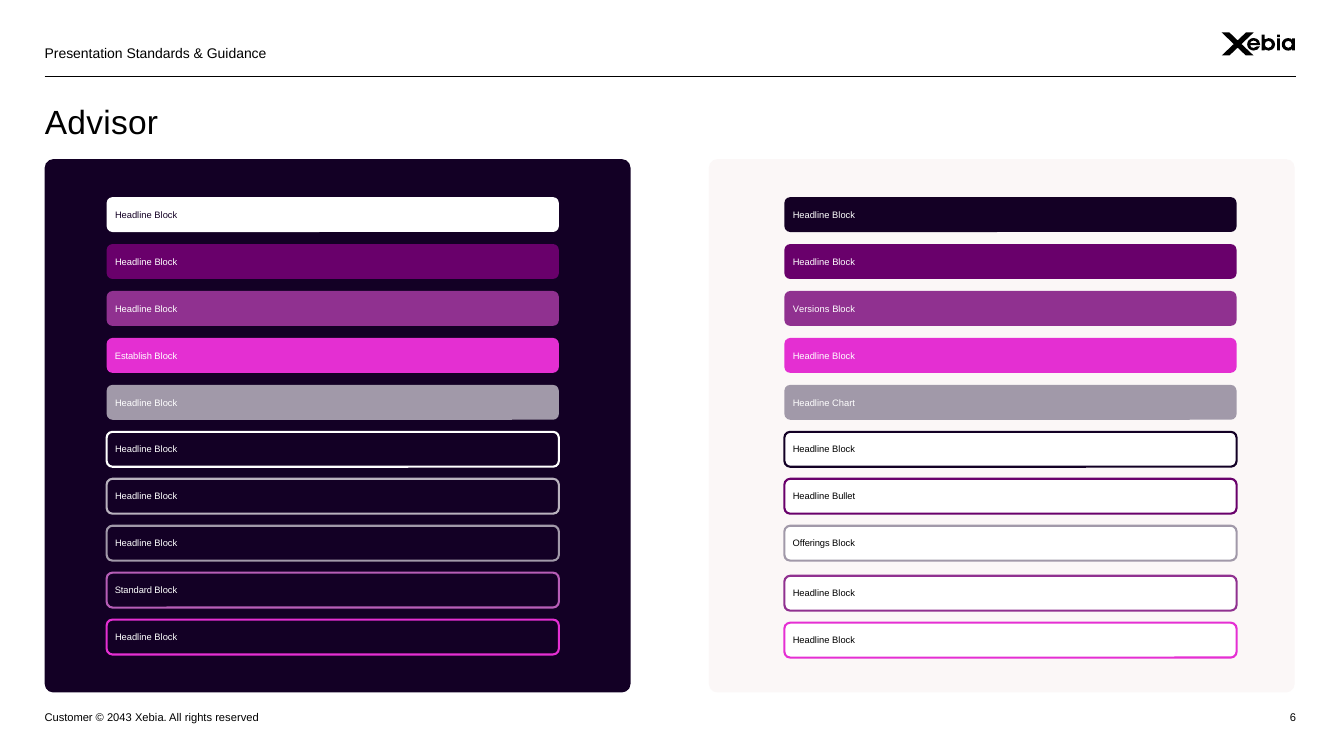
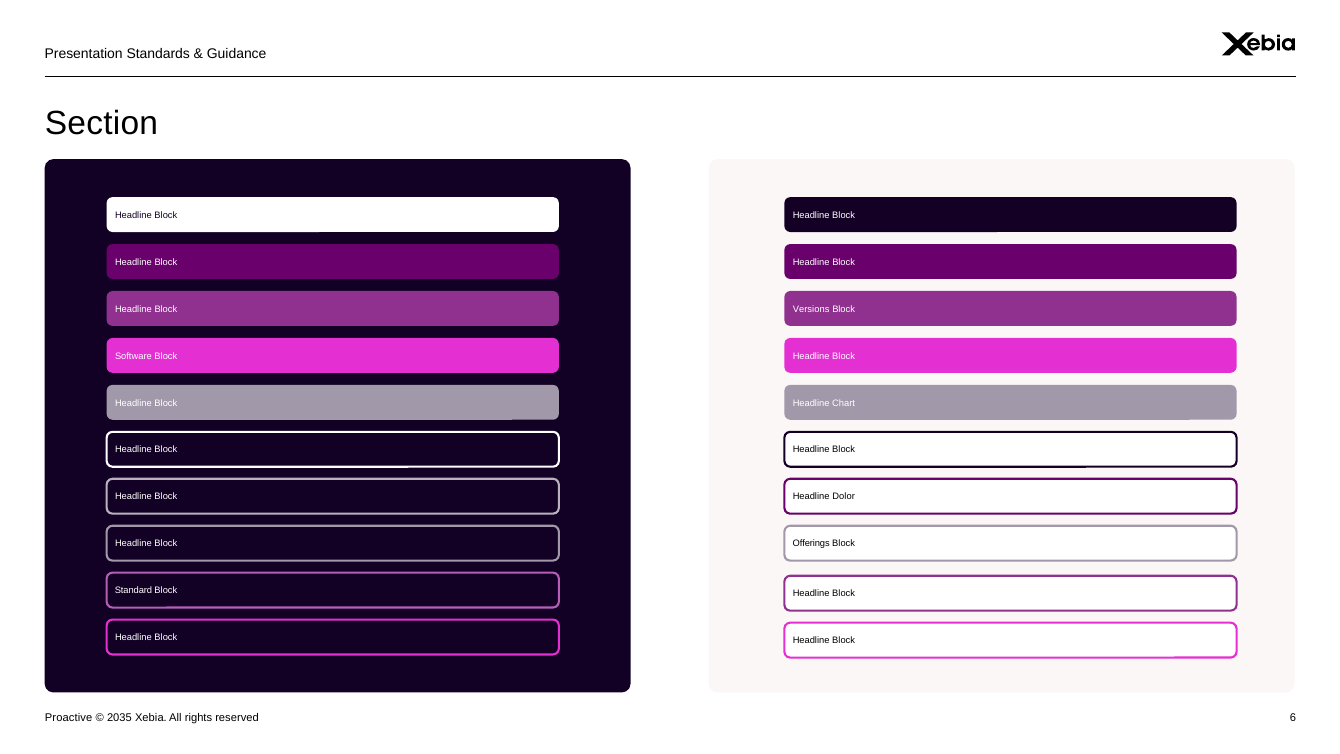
Advisor: Advisor -> Section
Establish: Establish -> Software
Bullet: Bullet -> Dolor
Customer: Customer -> Proactive
2043: 2043 -> 2035
